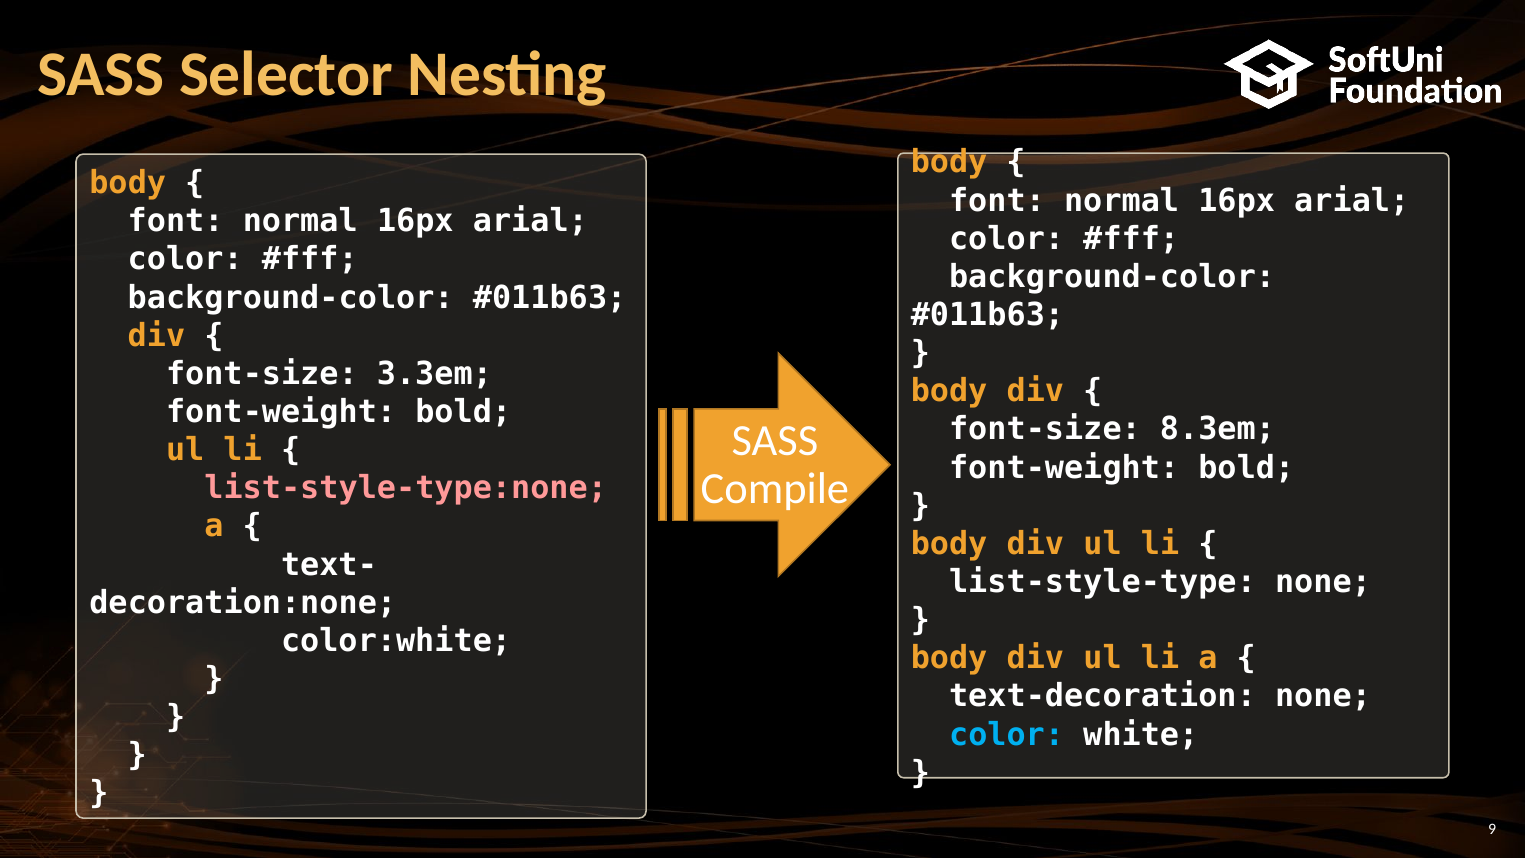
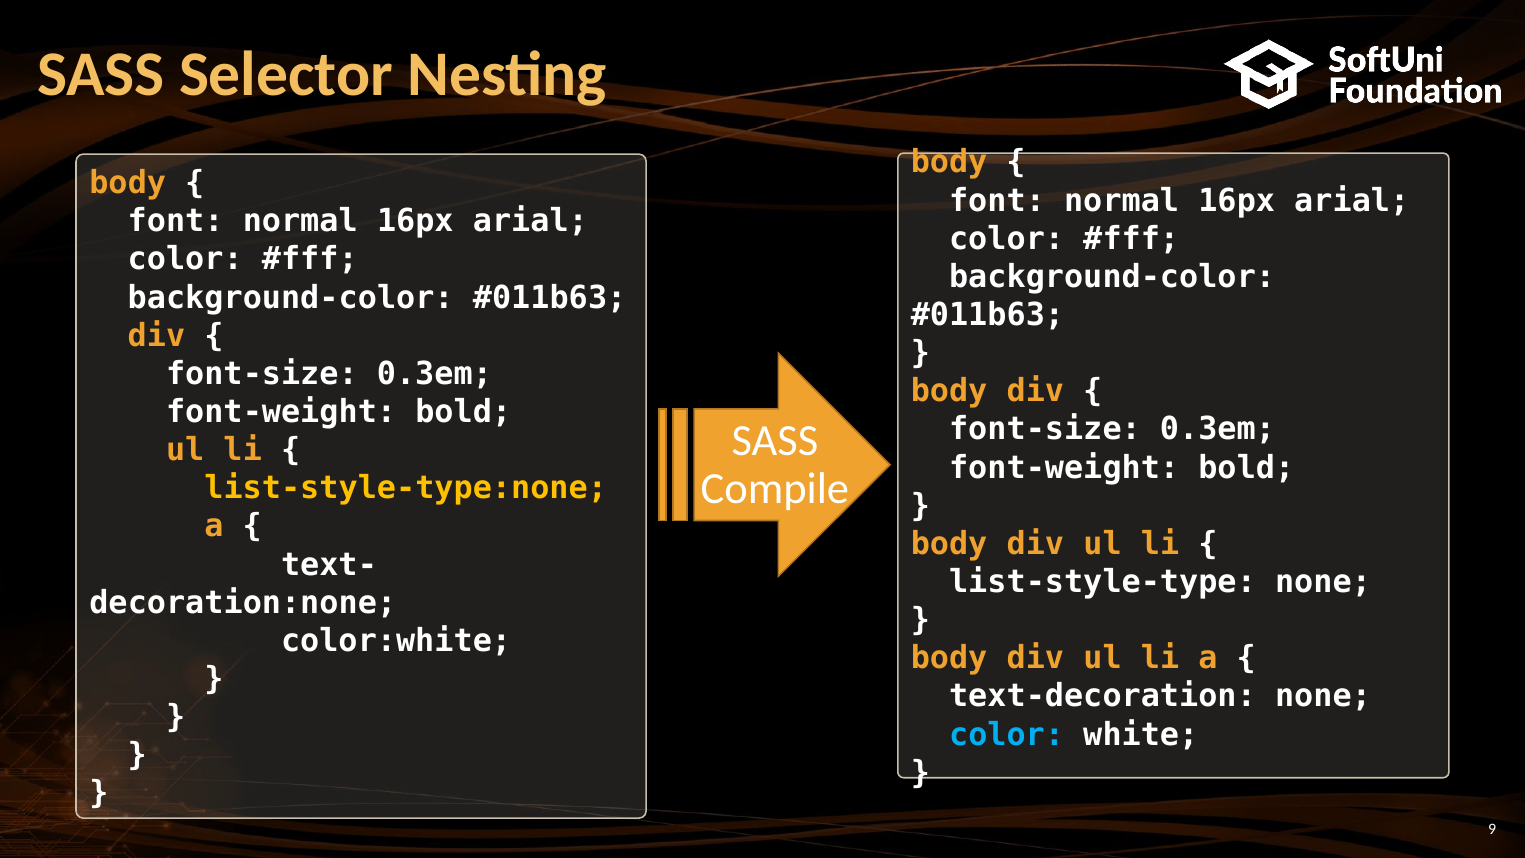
3.3em at (434, 374): 3.3em -> 0.3em
8.3em at (1217, 429): 8.3em -> 0.3em
list-style-type:none colour: pink -> yellow
